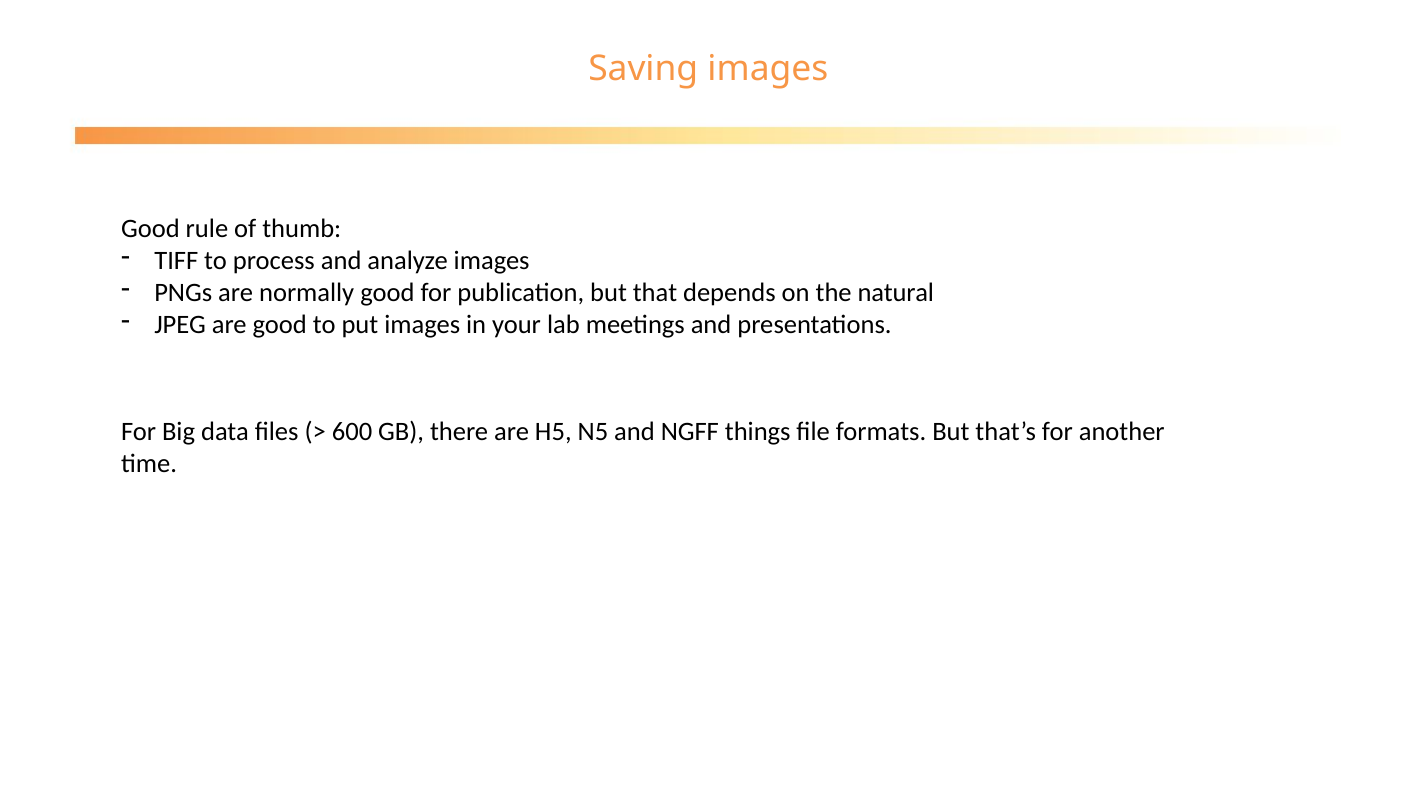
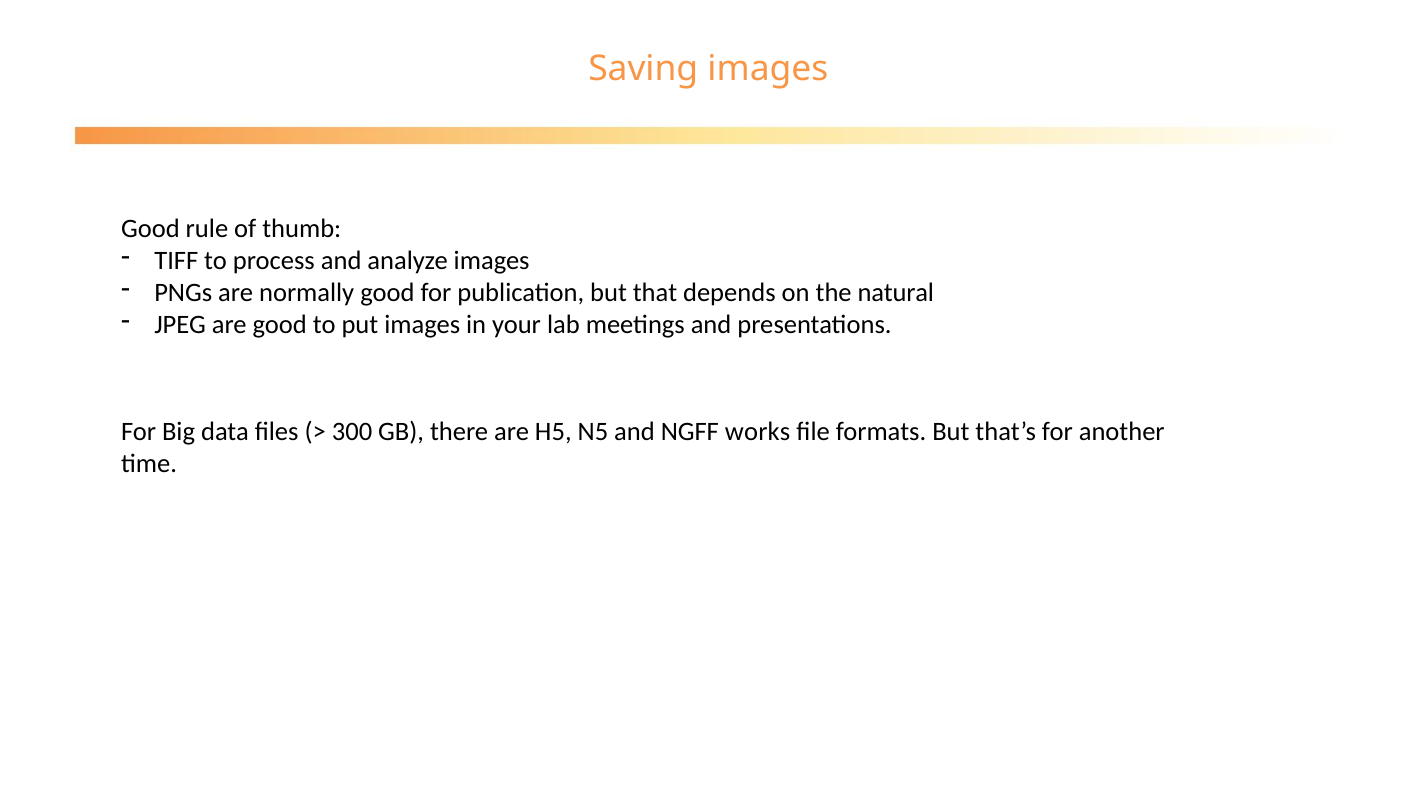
600: 600 -> 300
things: things -> works
